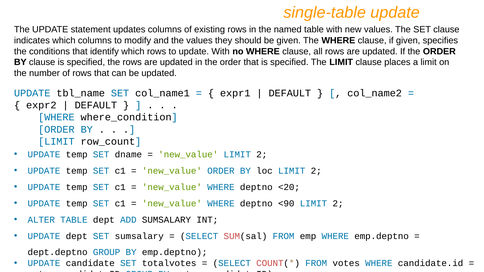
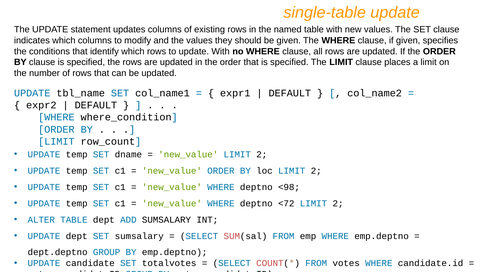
<20: <20 -> <98
<90: <90 -> <72
